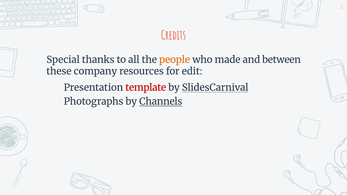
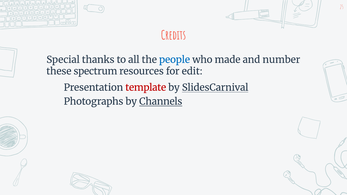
people colour: orange -> blue
between: between -> number
company: company -> spectrum
